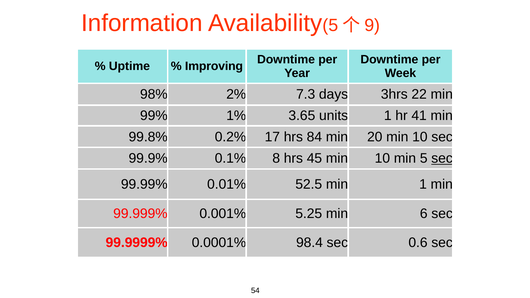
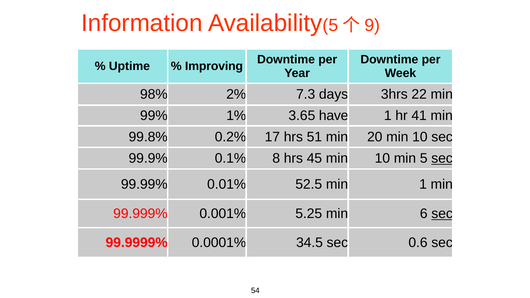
units: units -> have
84: 84 -> 51
sec at (442, 214) underline: none -> present
98.4: 98.4 -> 34.5
